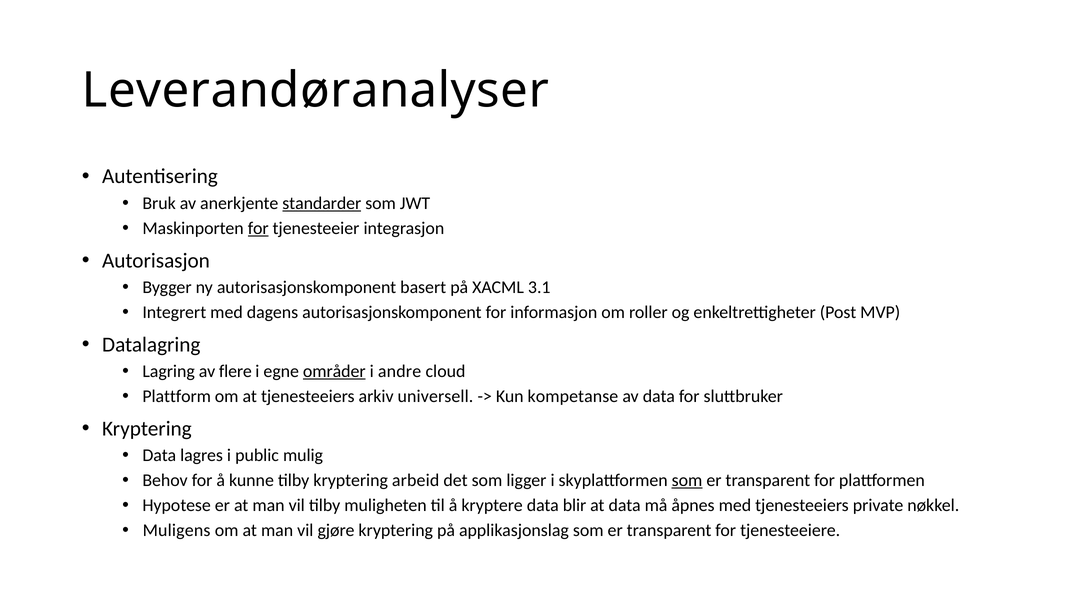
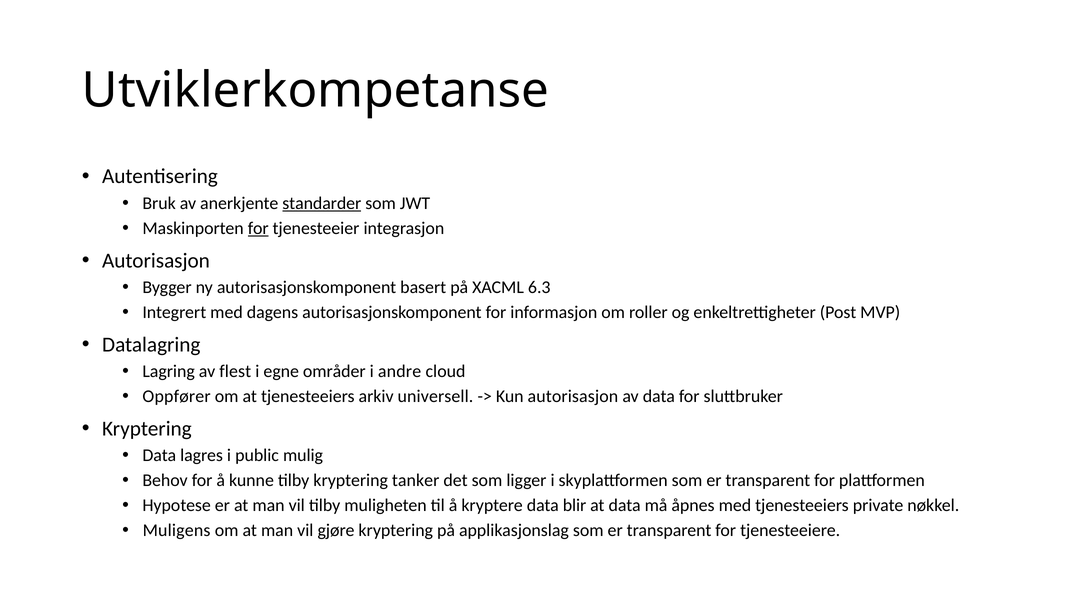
Leverandøranalyser: Leverandøranalyser -> Utviklerkompetanse
3.1: 3.1 -> 6.3
flere: flere -> flest
områder underline: present -> none
Plattform: Plattform -> Oppfører
Kun kompetanse: kompetanse -> autorisasjon
arbeid: arbeid -> tanker
som at (687, 480) underline: present -> none
